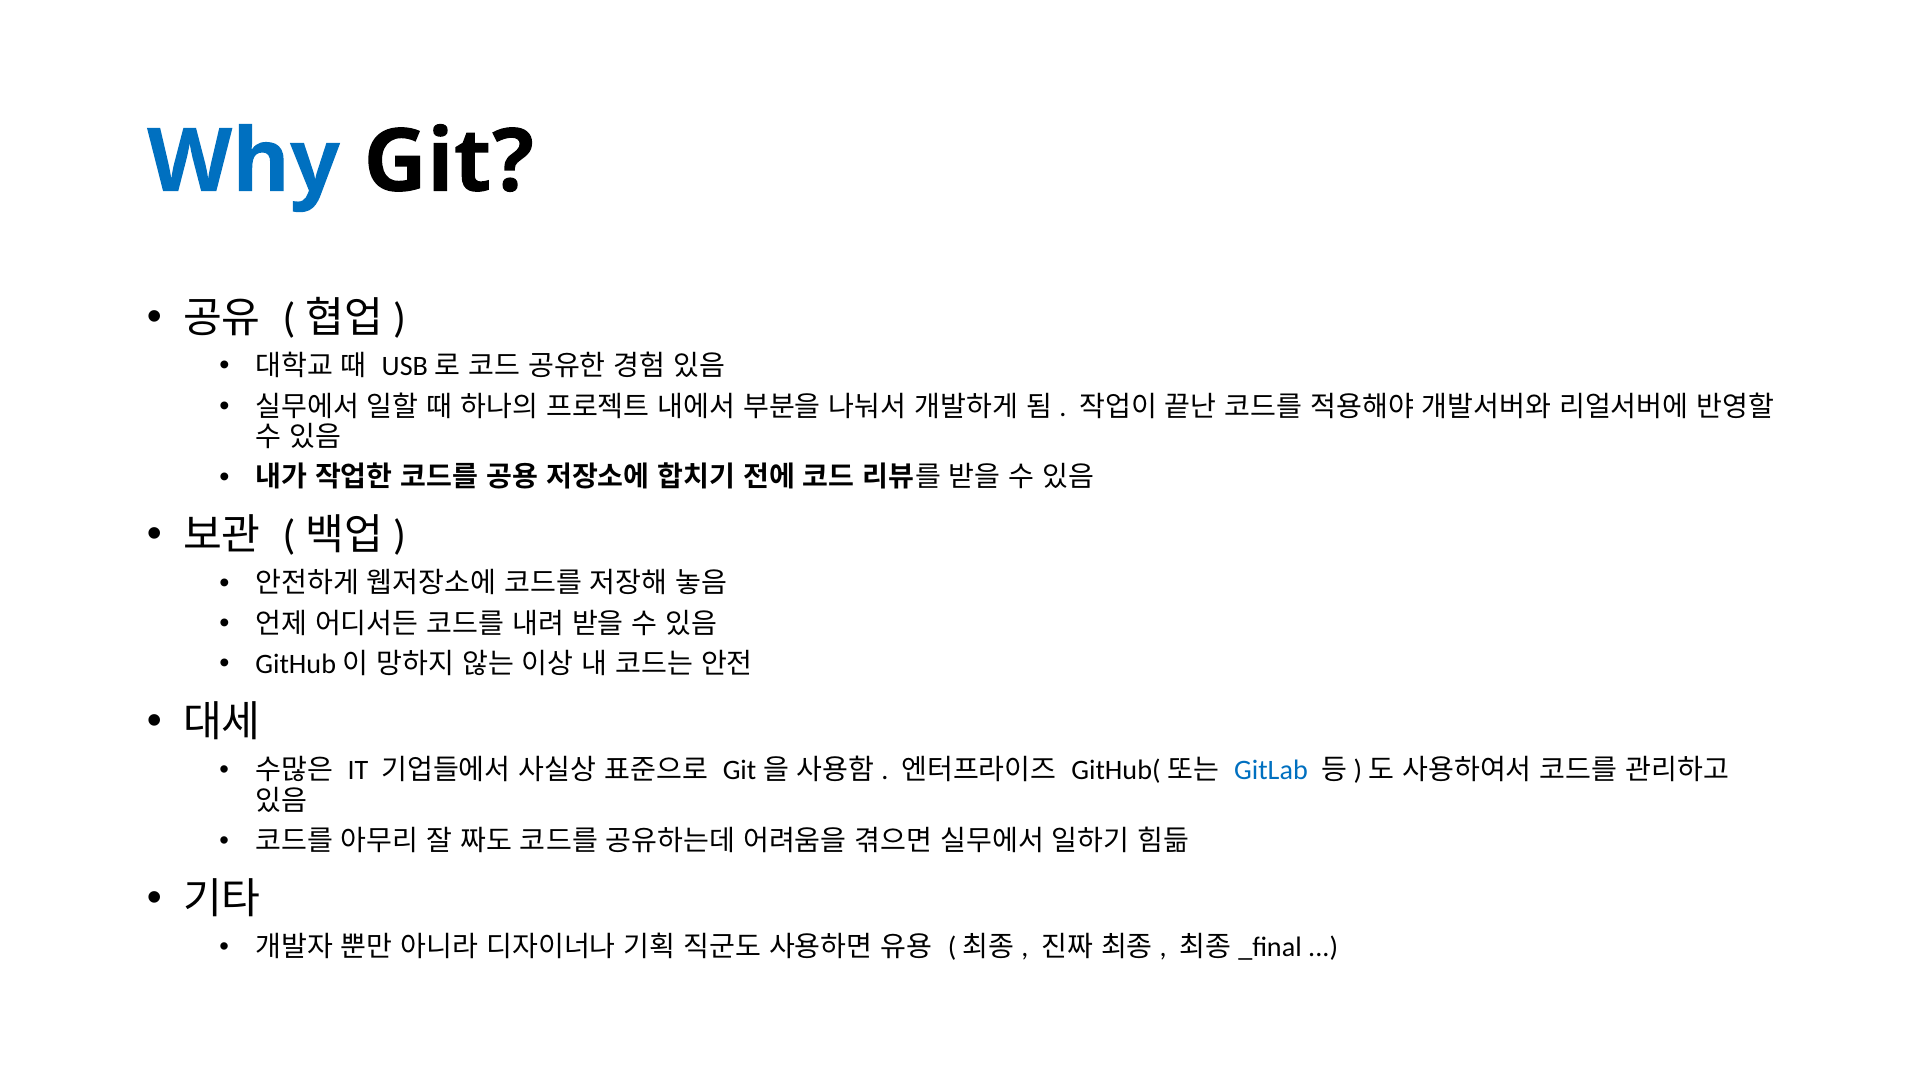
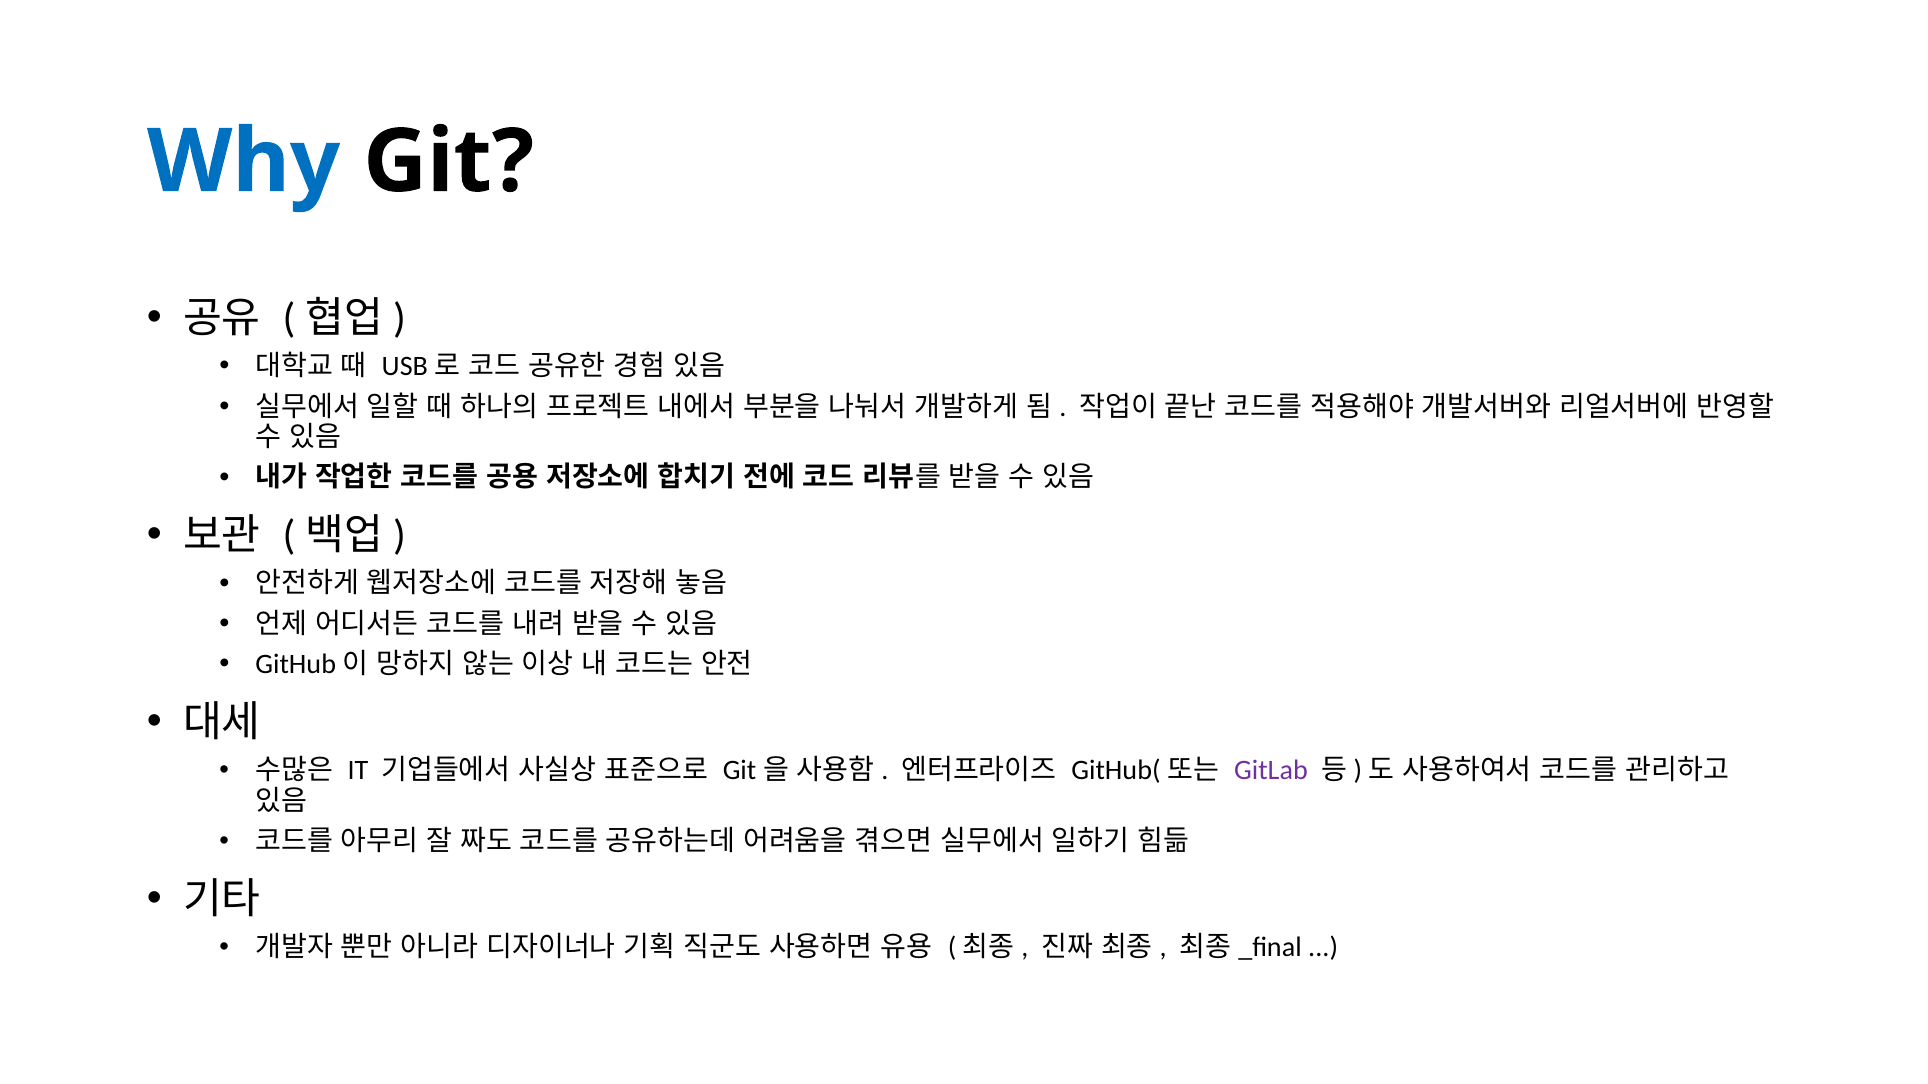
GitLab colour: blue -> purple
